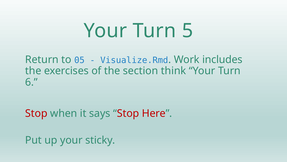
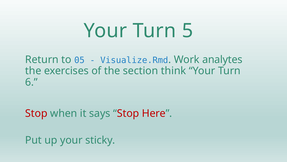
includes: includes -> analytes
